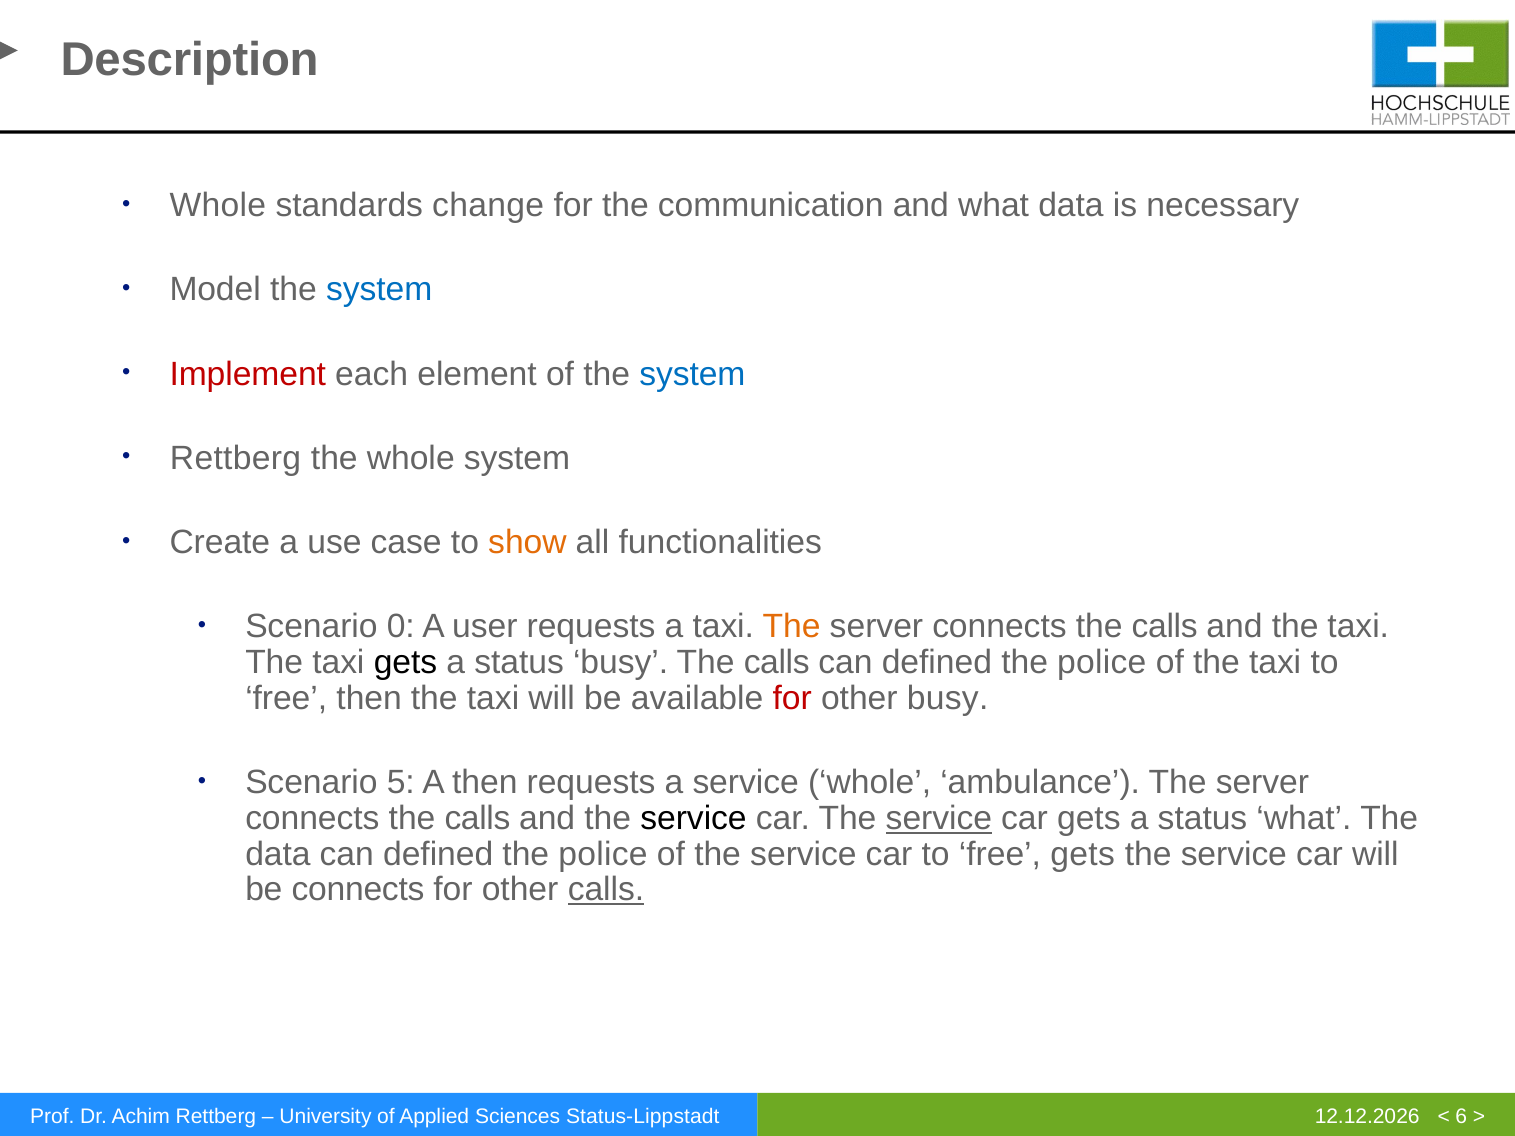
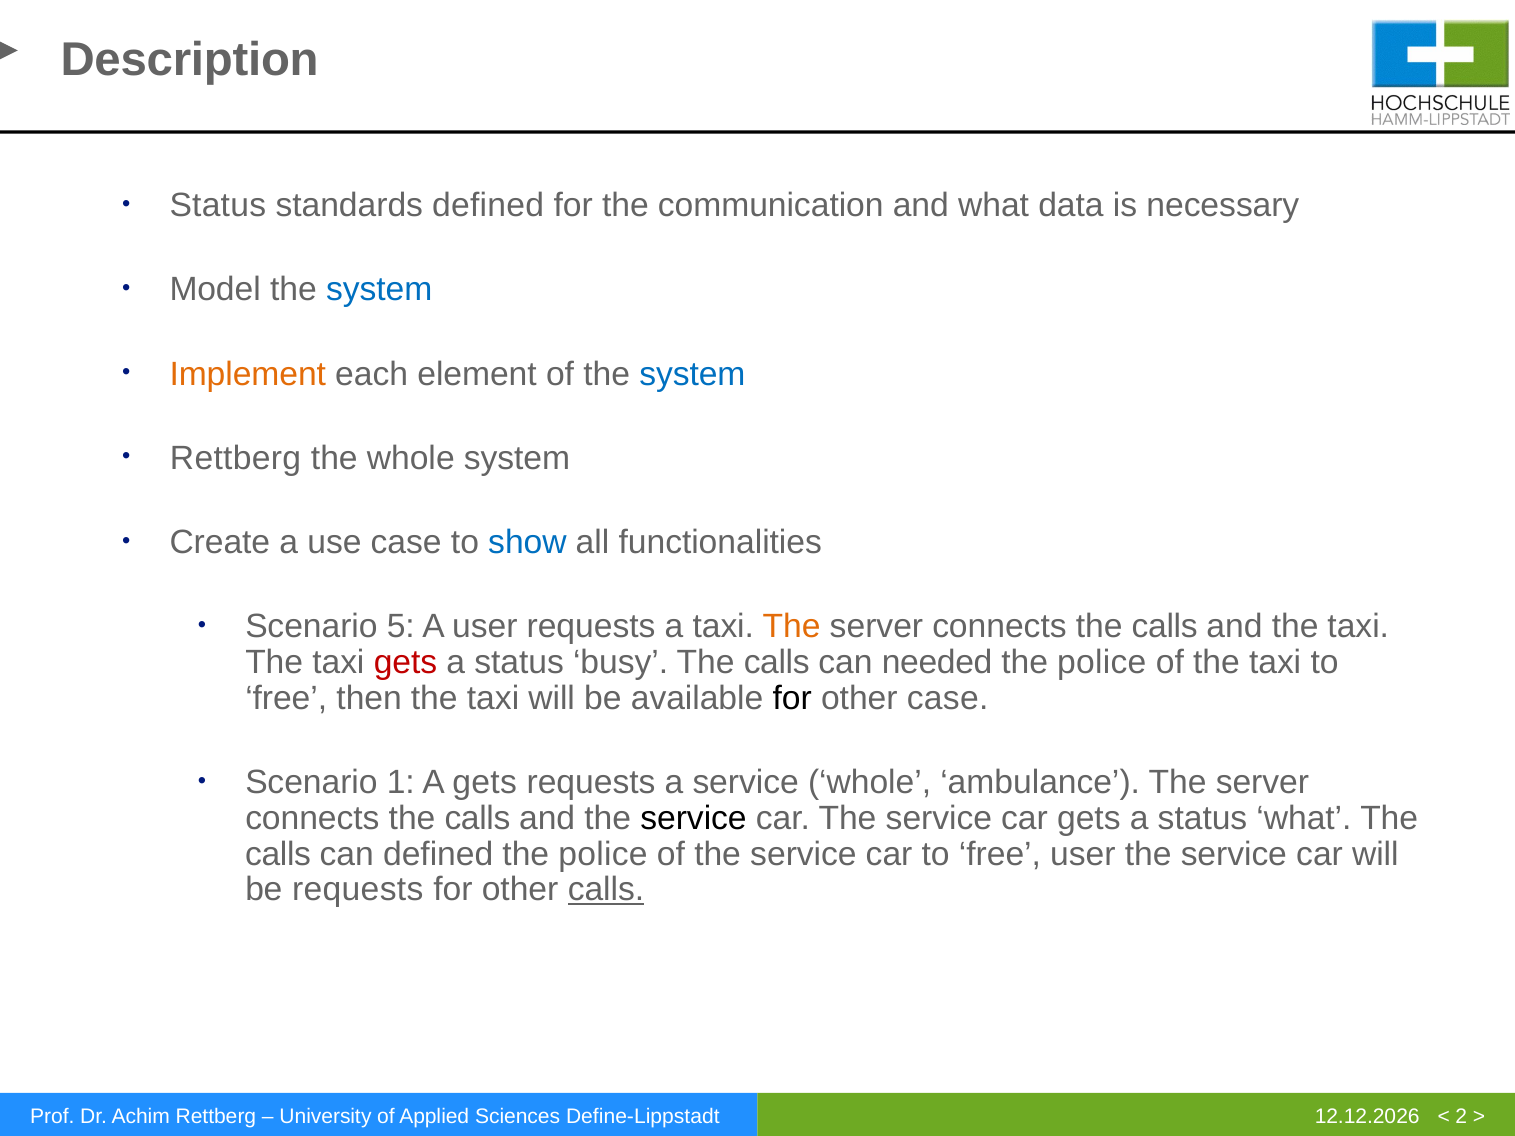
Whole at (218, 206): Whole -> Status
standards change: change -> defined
Implement colour: red -> orange
show colour: orange -> blue
0: 0 -> 5
gets at (405, 663) colour: black -> red
defined at (937, 663): defined -> needed
for at (792, 698) colour: red -> black
other busy: busy -> case
5: 5 -> 1
A then: then -> gets
service at (939, 818) underline: present -> none
data at (278, 854): data -> calls
free gets: gets -> user
be connects: connects -> requests
Status-Lippstadt: Status-Lippstadt -> Define-Lippstadt
6: 6 -> 2
